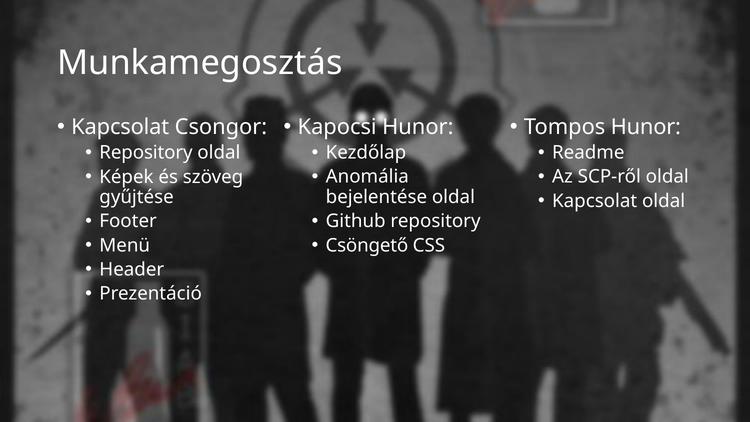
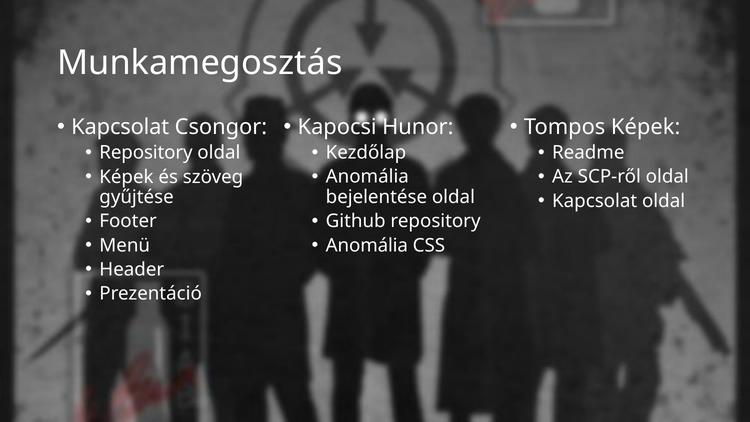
Tompos Hunor: Hunor -> Képek
Csöngető at (367, 245): Csöngető -> Anomália
